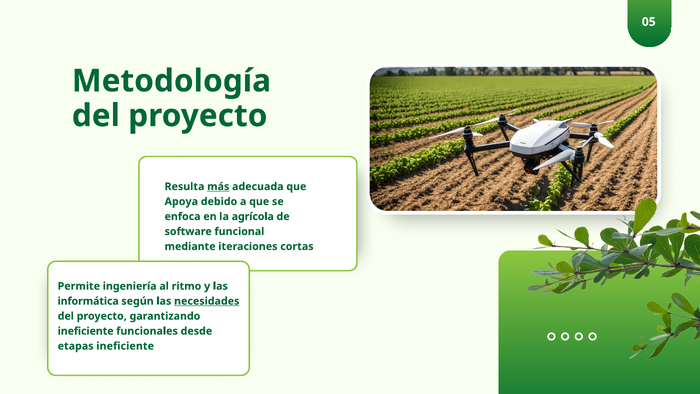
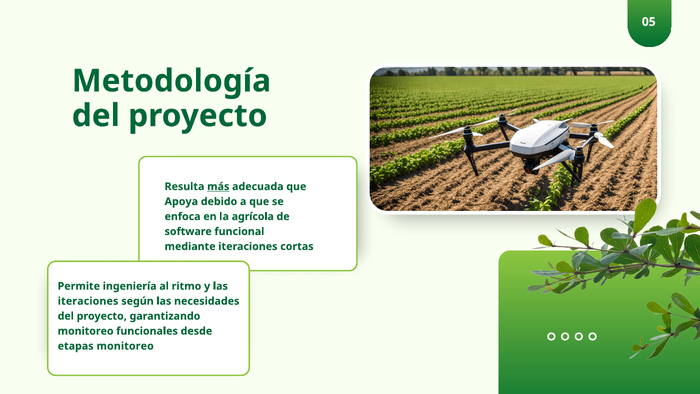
informática at (88, 301): informática -> iteraciones
necesidades underline: present -> none
ineficiente at (86, 331): ineficiente -> monitoreo
etapas ineficiente: ineficiente -> monitoreo
